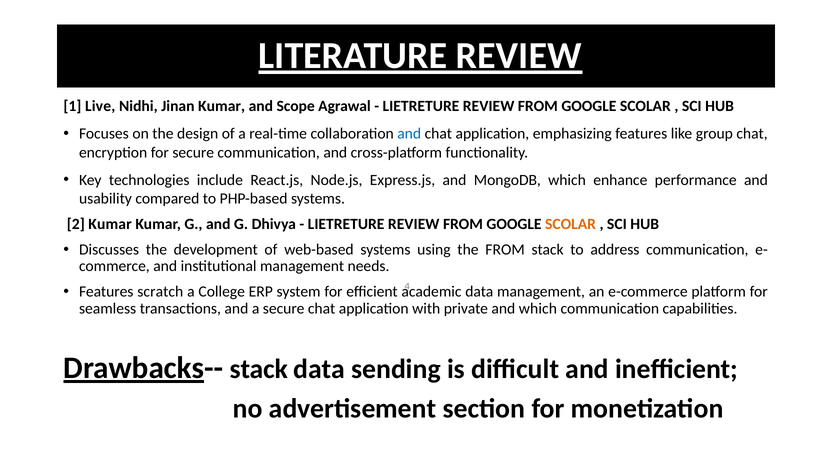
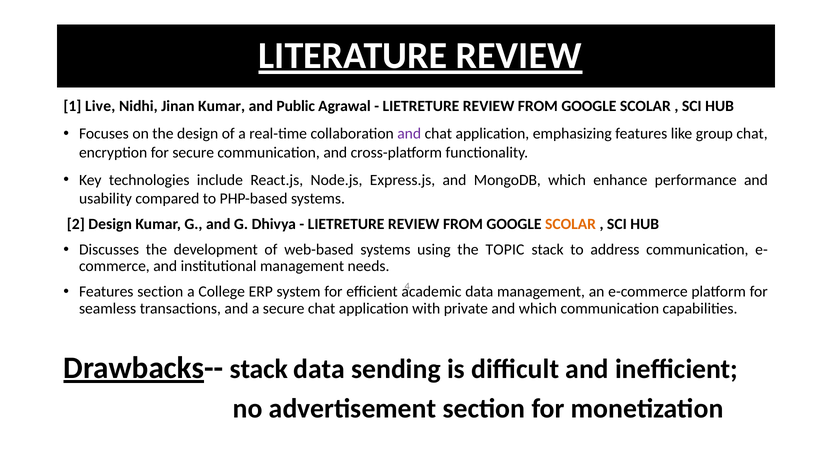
Scope: Scope -> Public
and at (409, 134) colour: blue -> purple
2 Kumar: Kumar -> Design
the FROM: FROM -> TOPIC
Features scratch: scratch -> section
